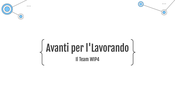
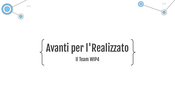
l'Lavorando: l'Lavorando -> l'Realizzato
